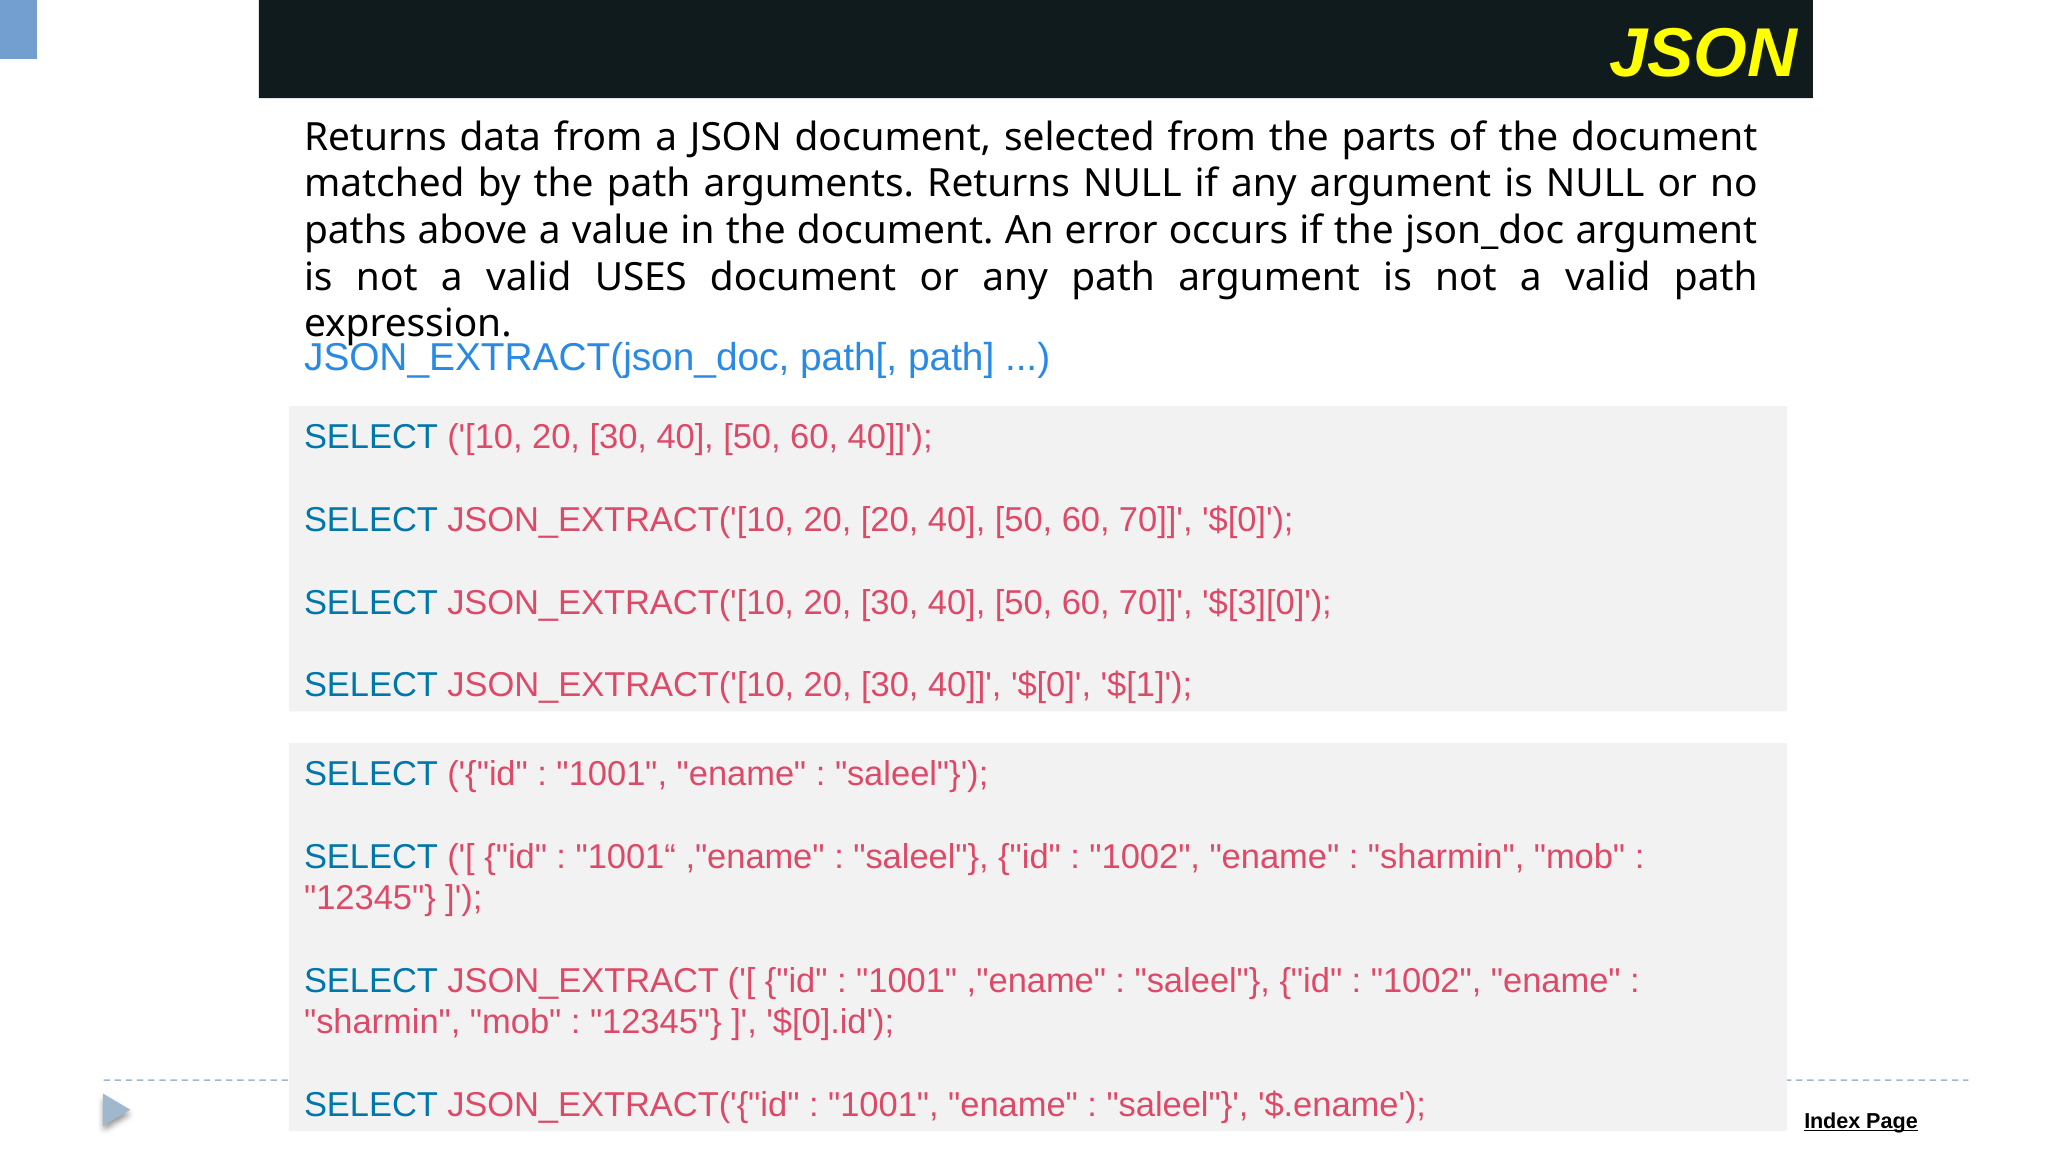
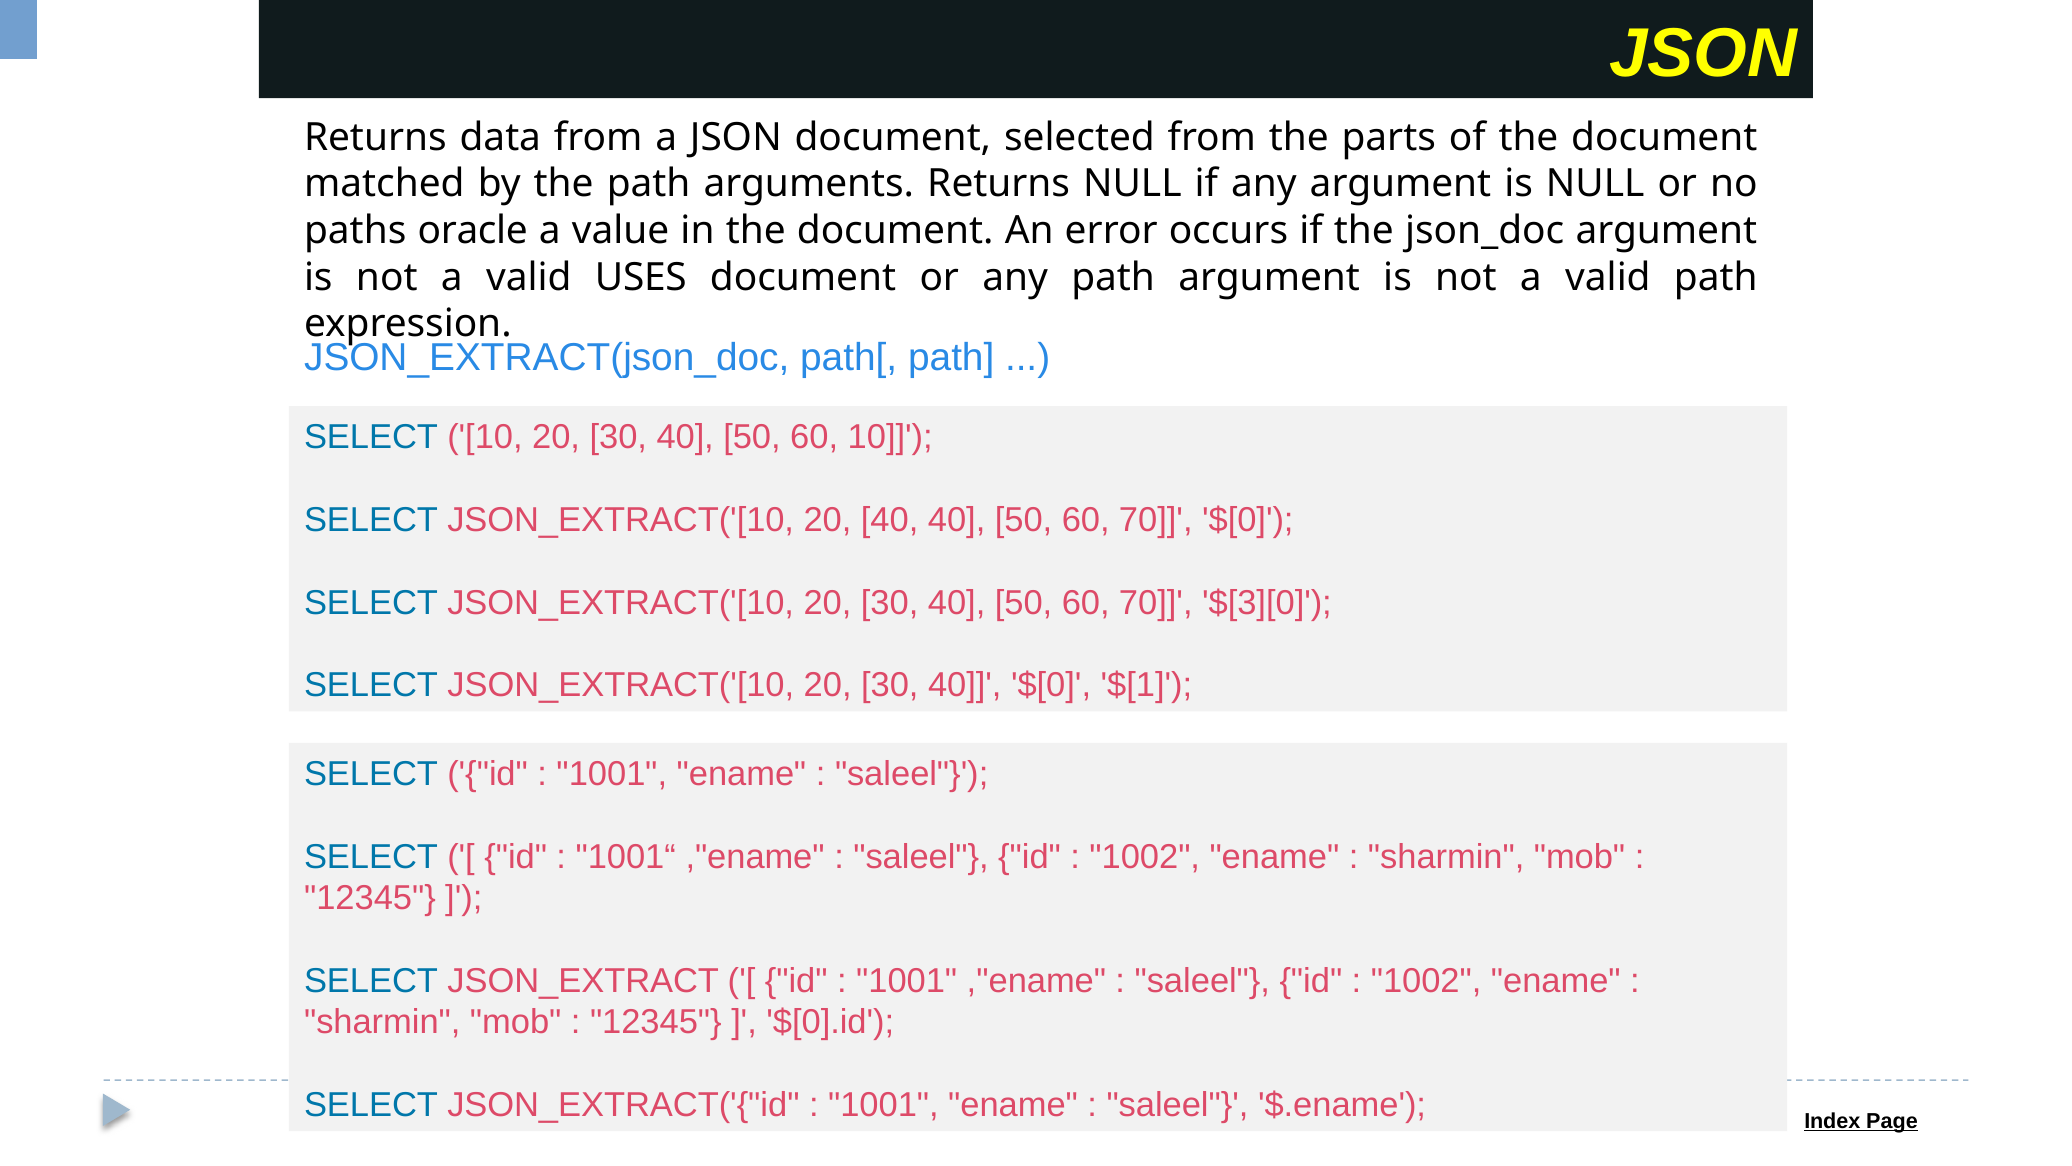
above: above -> oracle
60 40: 40 -> 10
20 20: 20 -> 40
